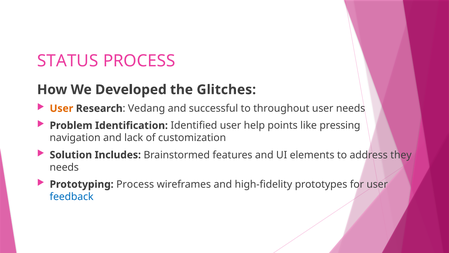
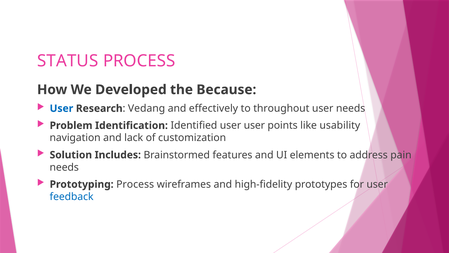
Glitches: Glitches -> Because
User at (61, 108) colour: orange -> blue
successful: successful -> effectively
user help: help -> user
pressing: pressing -> usability
they: they -> pain
